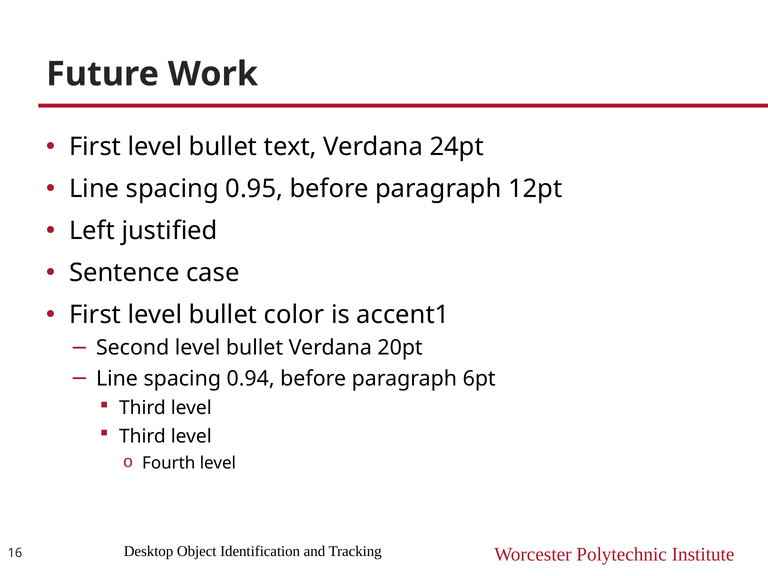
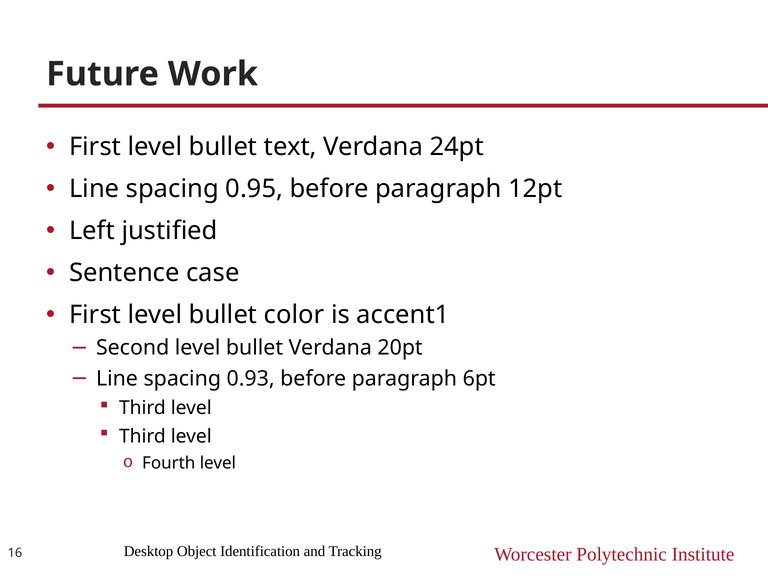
0.94: 0.94 -> 0.93
